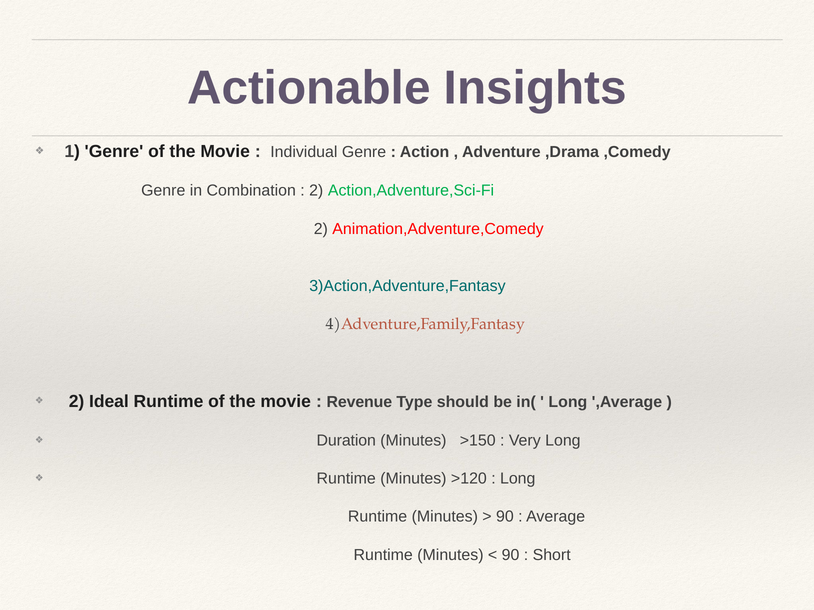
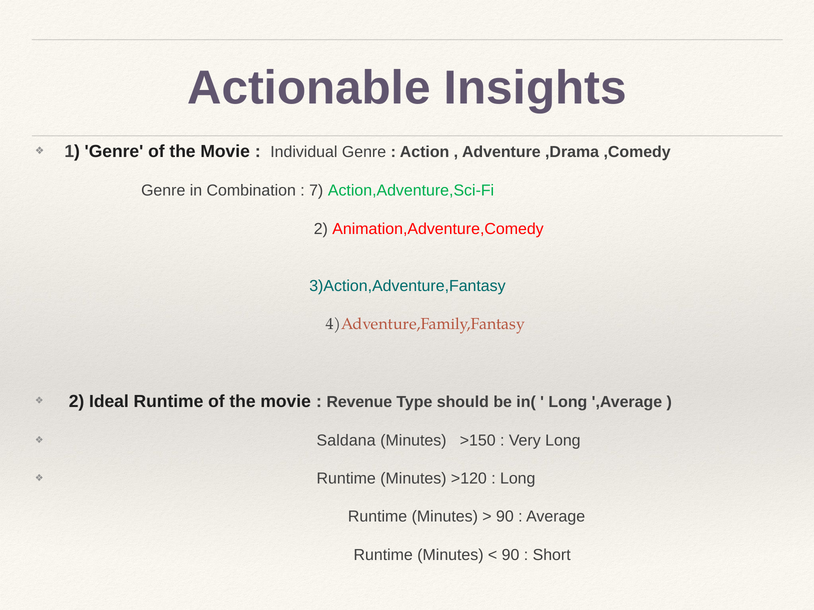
2 at (316, 191): 2 -> 7
Duration: Duration -> Saldana
